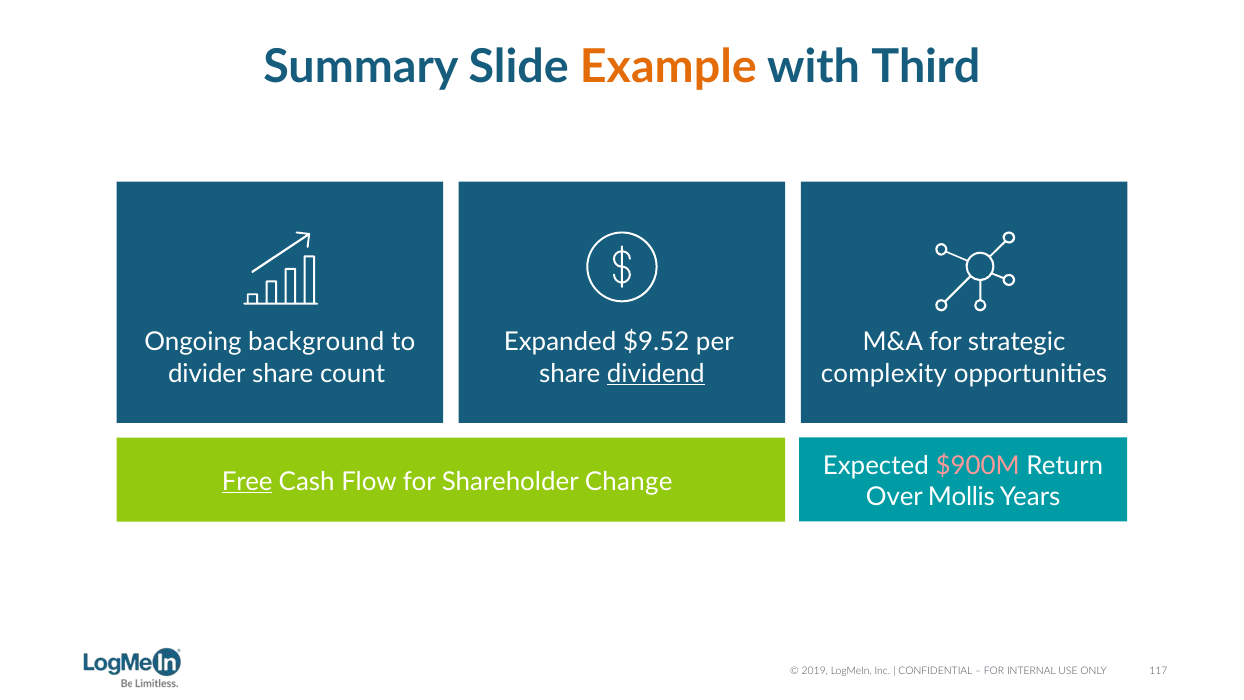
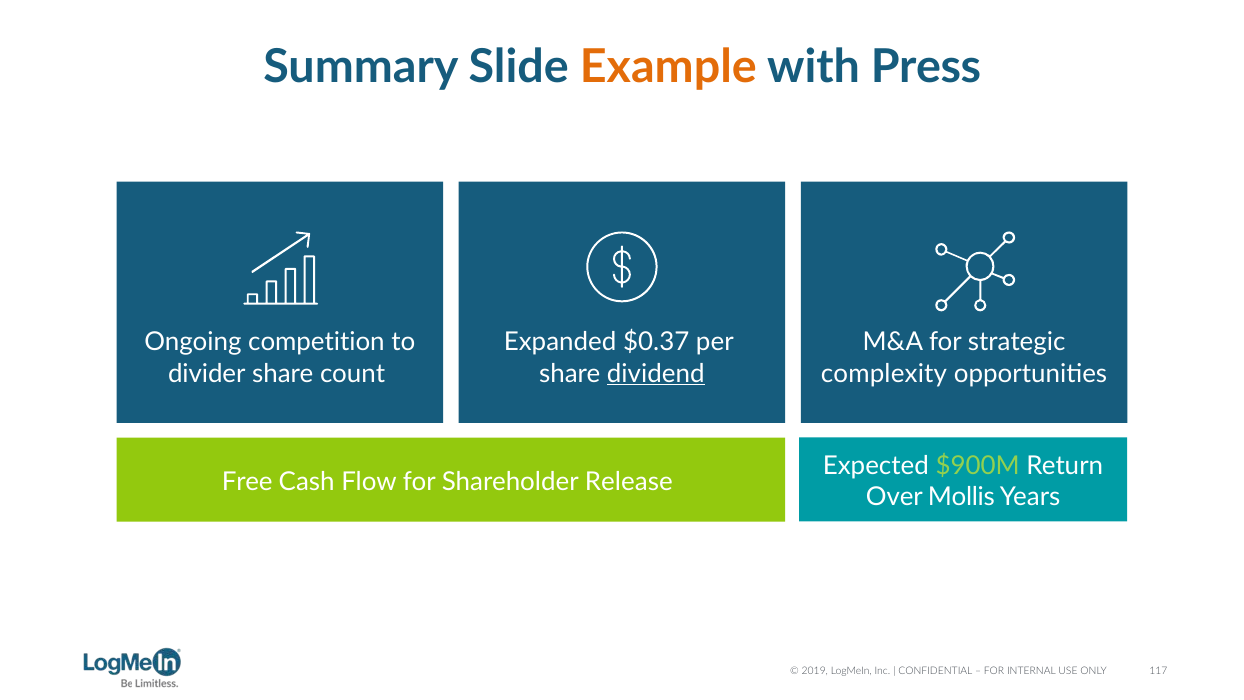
Third: Third -> Press
background: background -> competition
$9.52: $9.52 -> $0.37
$900M colour: pink -> light green
Free underline: present -> none
Change: Change -> Release
